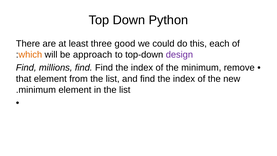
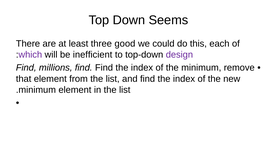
Python: Python -> Seems
which colour: orange -> purple
approach: approach -> inefﬁcient
